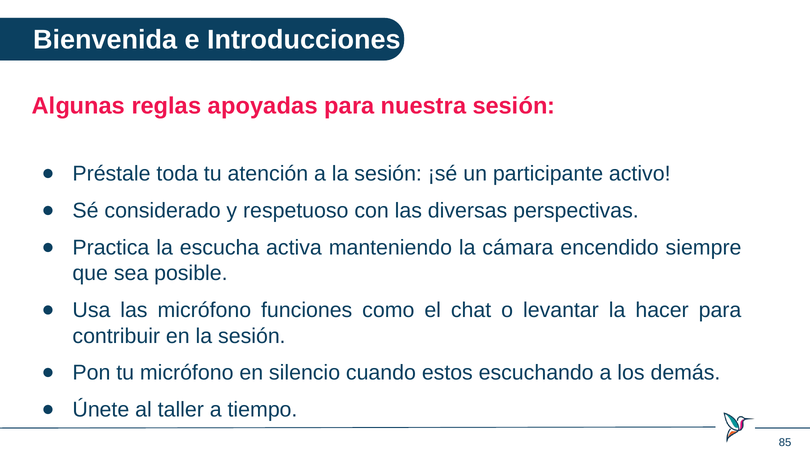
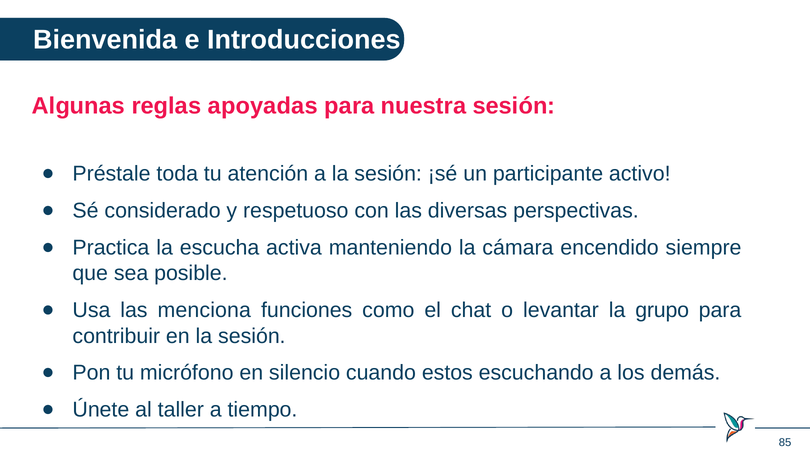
las micrófono: micrófono -> menciona
hacer: hacer -> grupo
